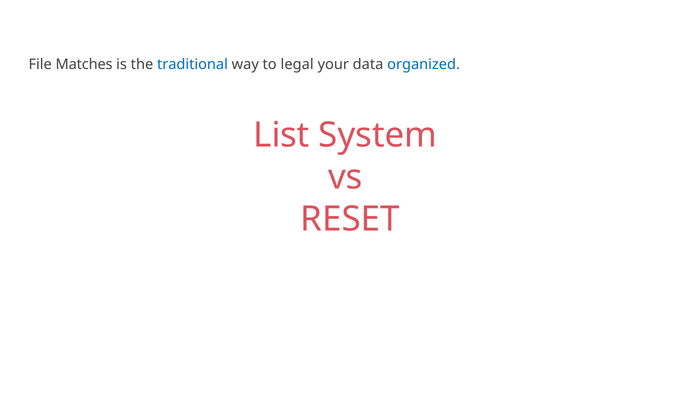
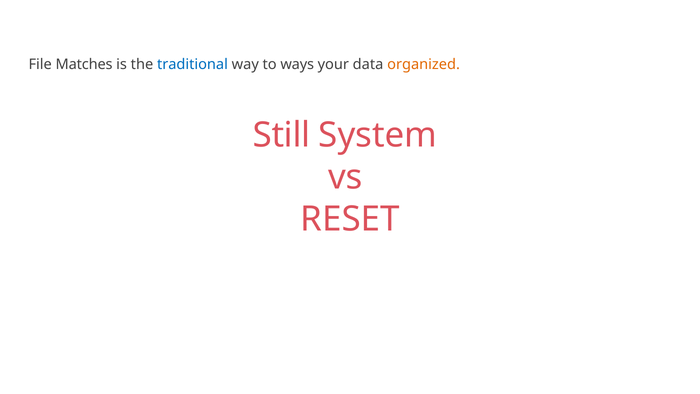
legal: legal -> ways
organized colour: blue -> orange
List: List -> Still
